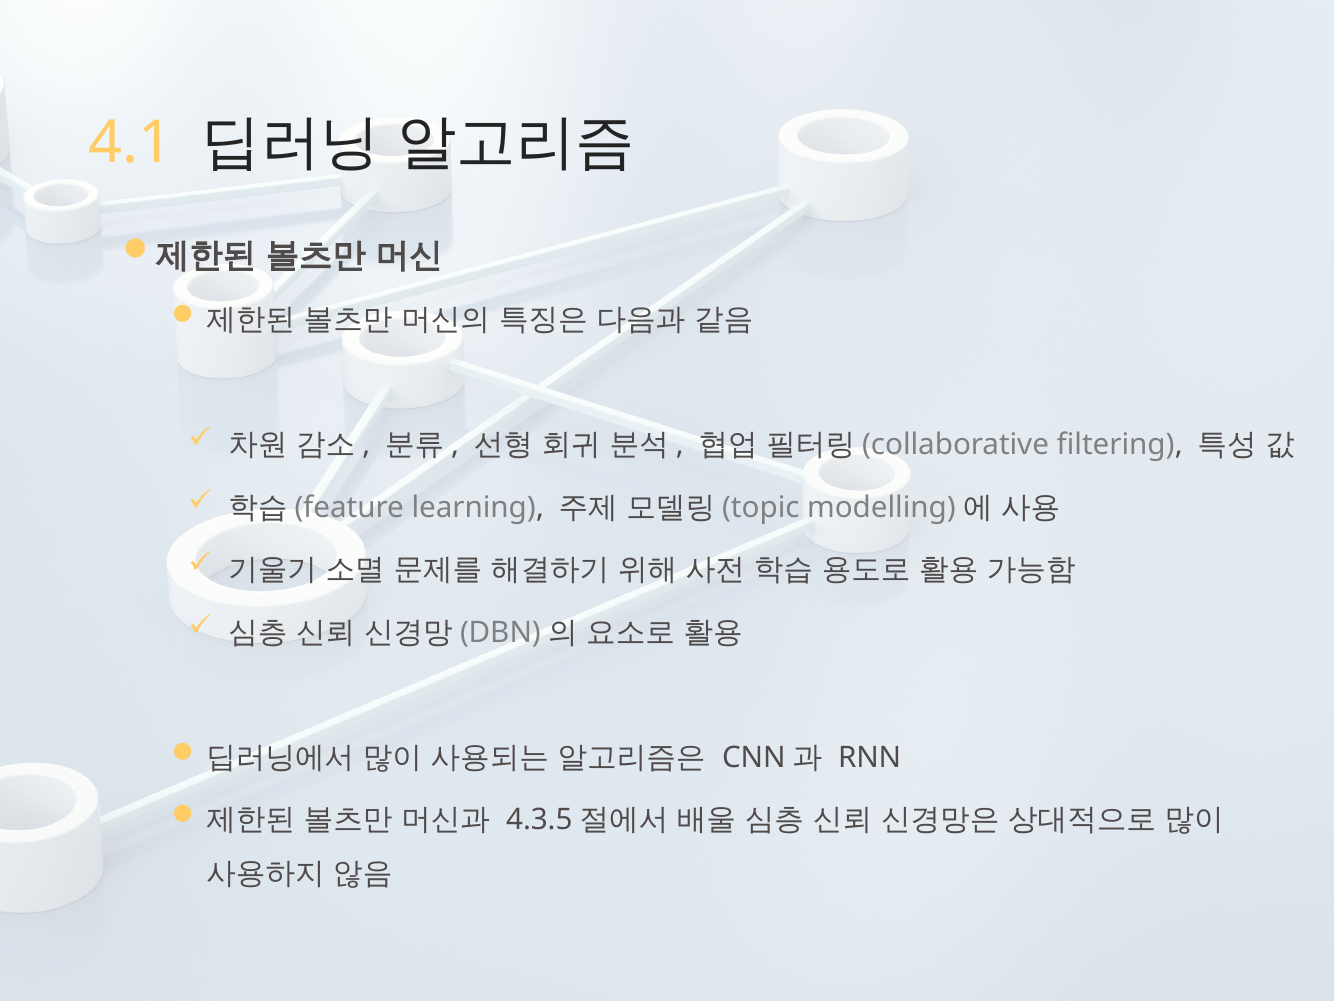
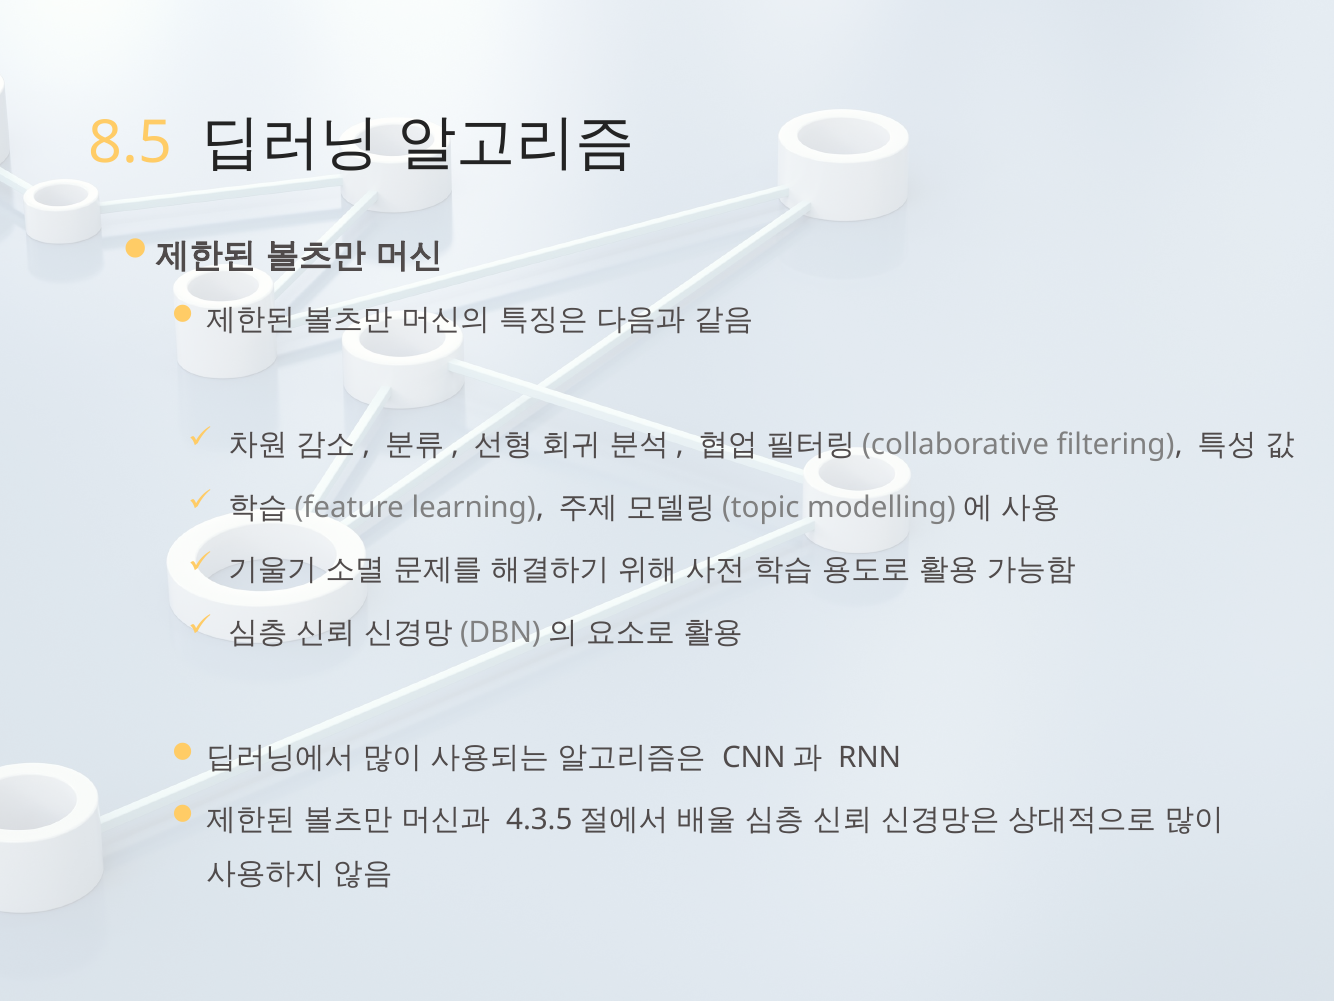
4.1: 4.1 -> 8.5
